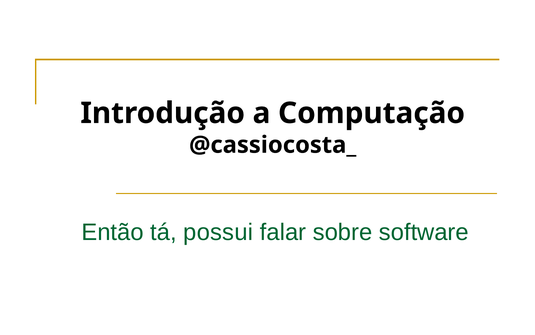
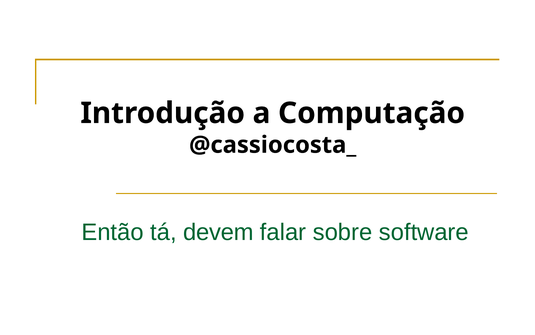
possui: possui -> devem
